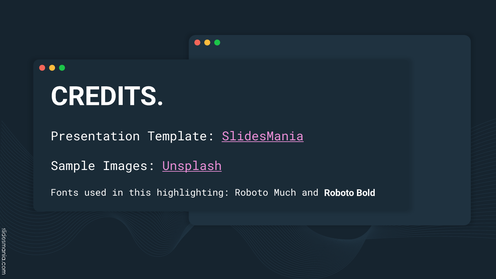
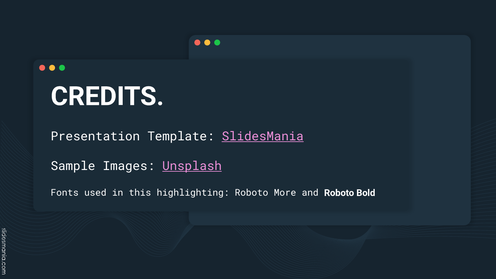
Much: Much -> More
